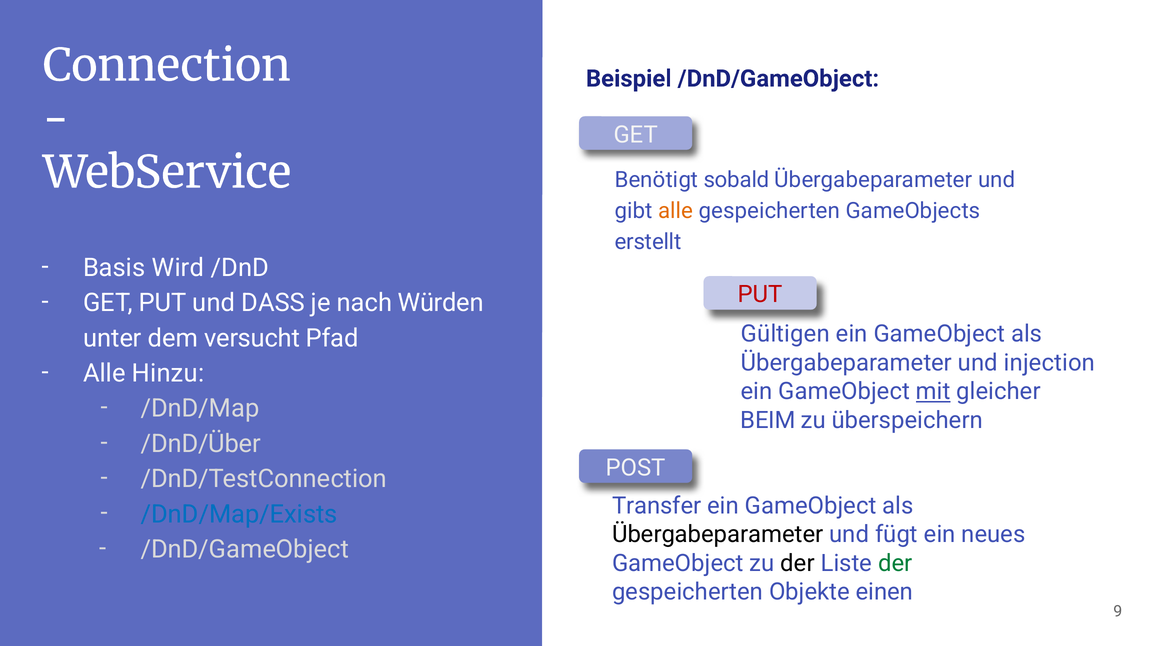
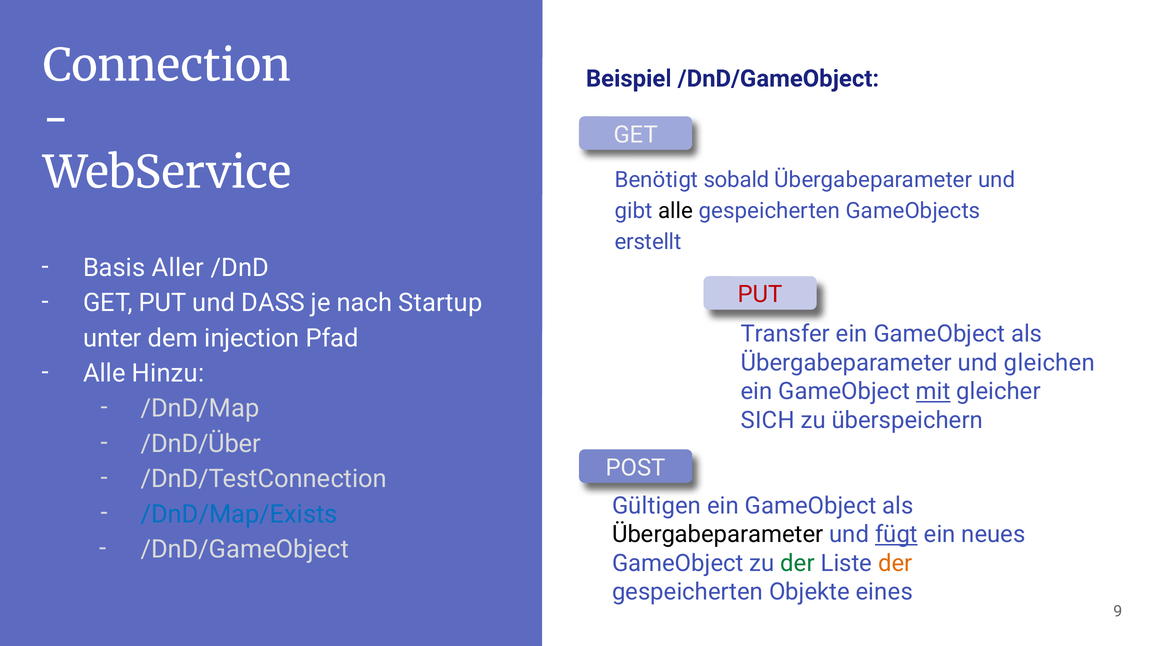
alle at (676, 211) colour: orange -> black
Wird: Wird -> Aller
Würden: Würden -> Startup
Gültigen: Gültigen -> Transfer
versucht: versucht -> injection
injection: injection -> gleichen
BEIM: BEIM -> SICH
Transfer: Transfer -> Gültigen
fügt underline: none -> present
der at (797, 564) colour: black -> green
der at (895, 564) colour: green -> orange
einen: einen -> eines
